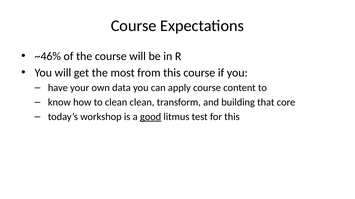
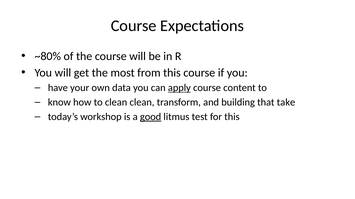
~46%: ~46% -> ~80%
apply underline: none -> present
core: core -> take
